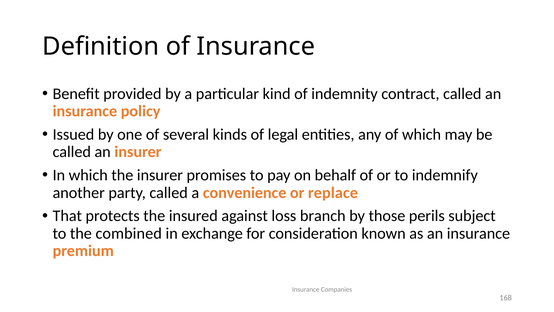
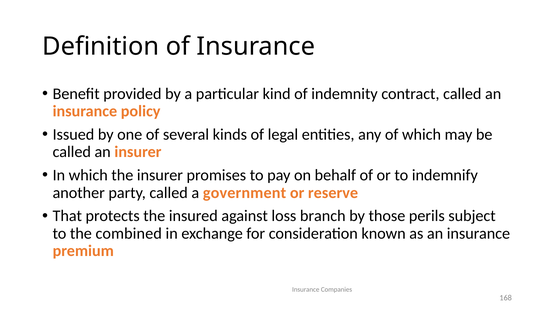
convenience: convenience -> government
replace: replace -> reserve
